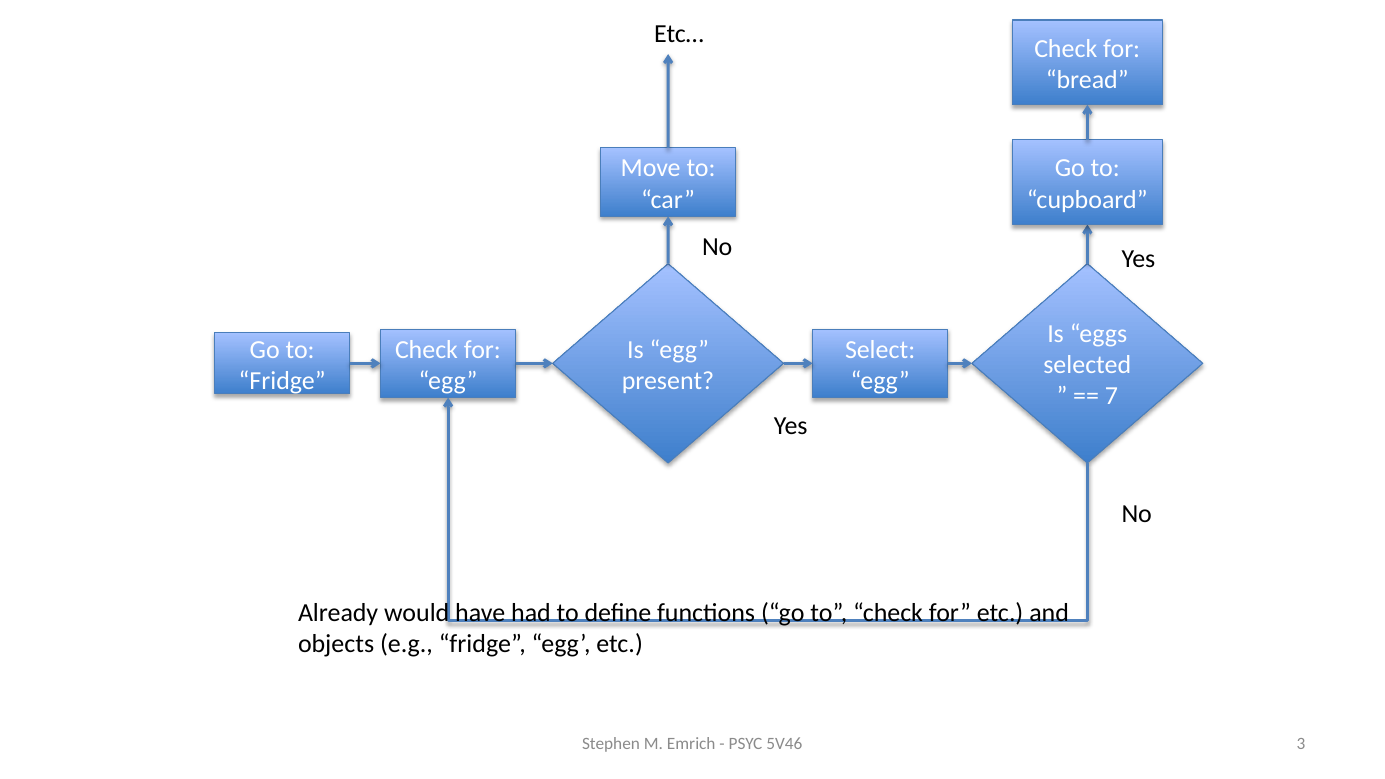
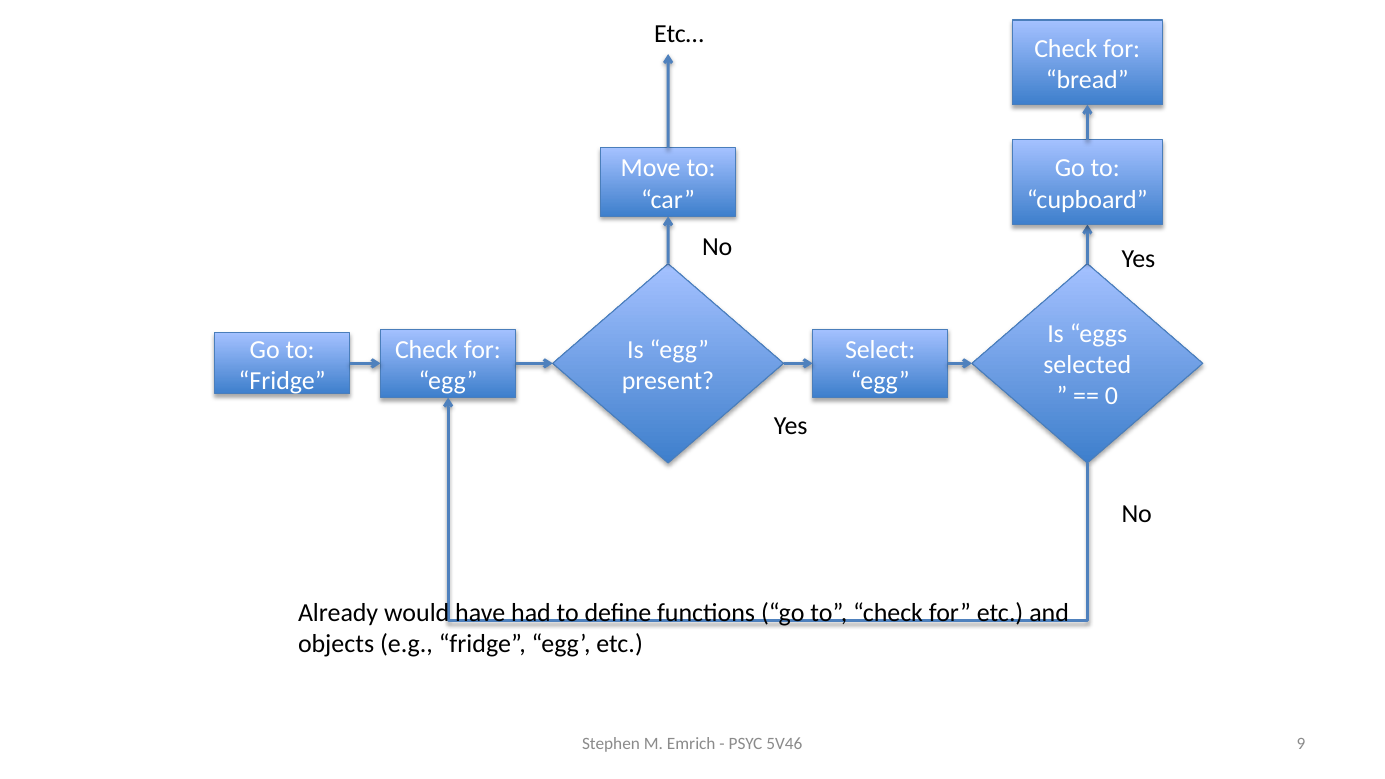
7: 7 -> 0
3: 3 -> 9
